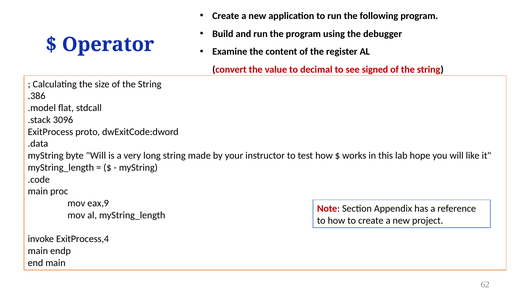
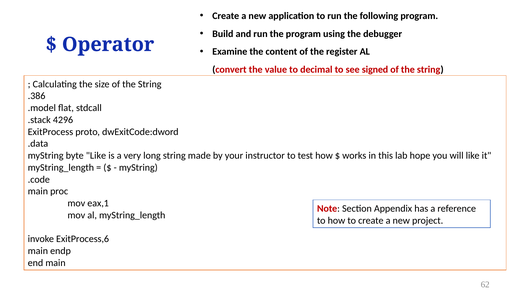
3096: 3096 -> 4296
byte Will: Will -> Like
eax,9: eax,9 -> eax,1
ExitProcess,4: ExitProcess,4 -> ExitProcess,6
